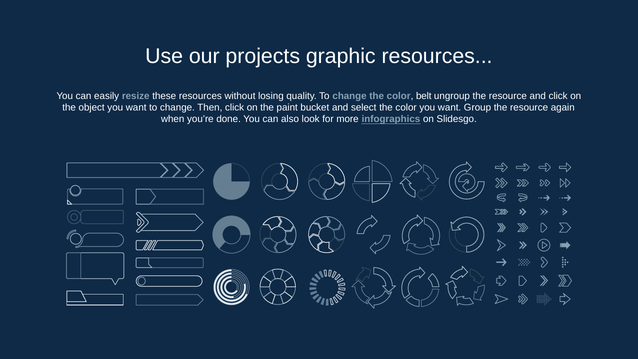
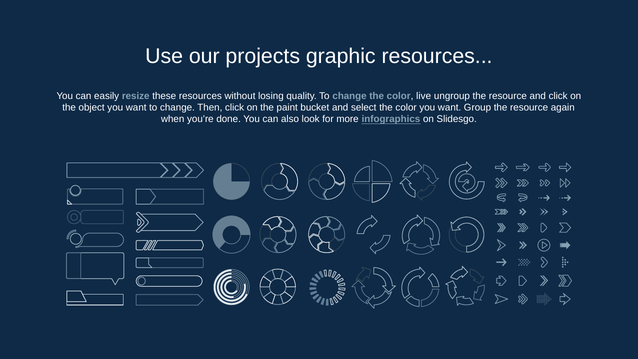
belt: belt -> live
